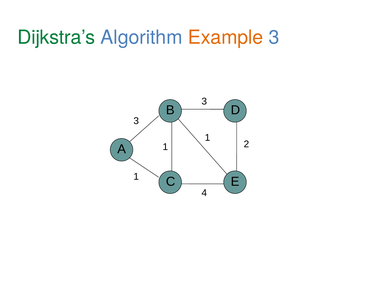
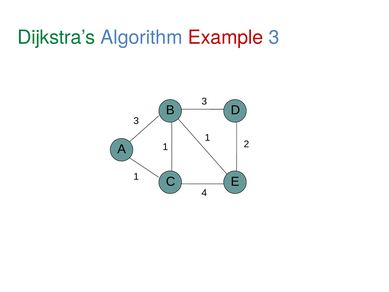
Example colour: orange -> red
